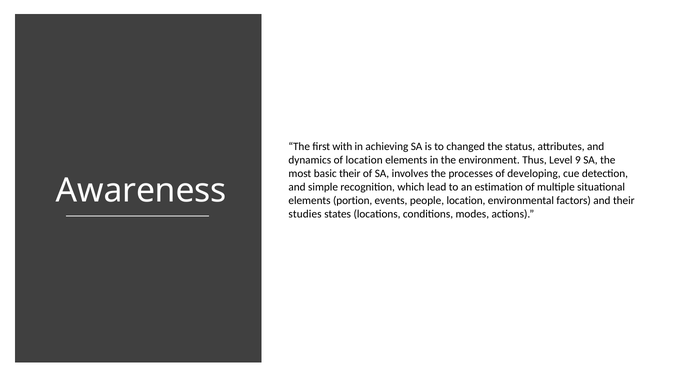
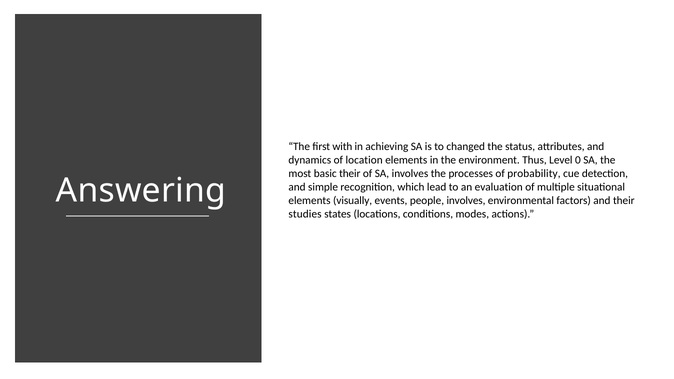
9: 9 -> 0
developing: developing -> probability
Awareness: Awareness -> Answering
estimation: estimation -> evaluation
portion: portion -> visually
people location: location -> involves
